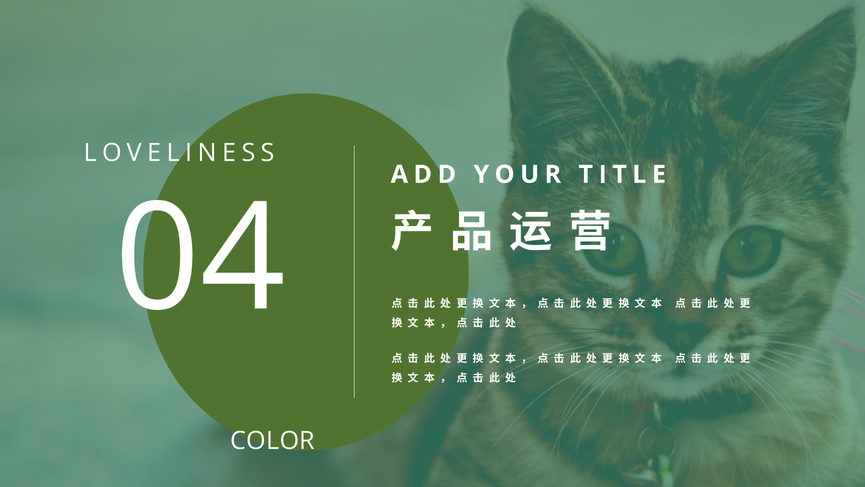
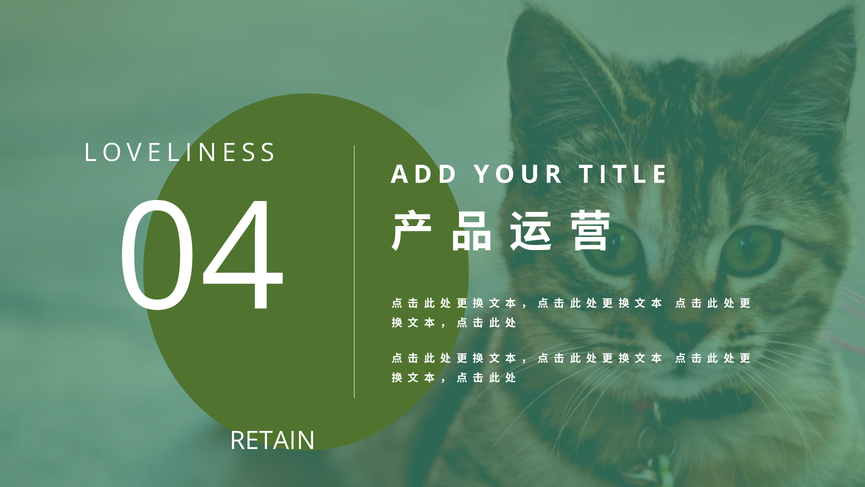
COLOR: COLOR -> RETAIN
